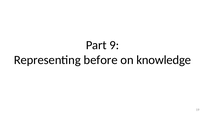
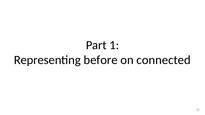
9: 9 -> 1
knowledge: knowledge -> connected
